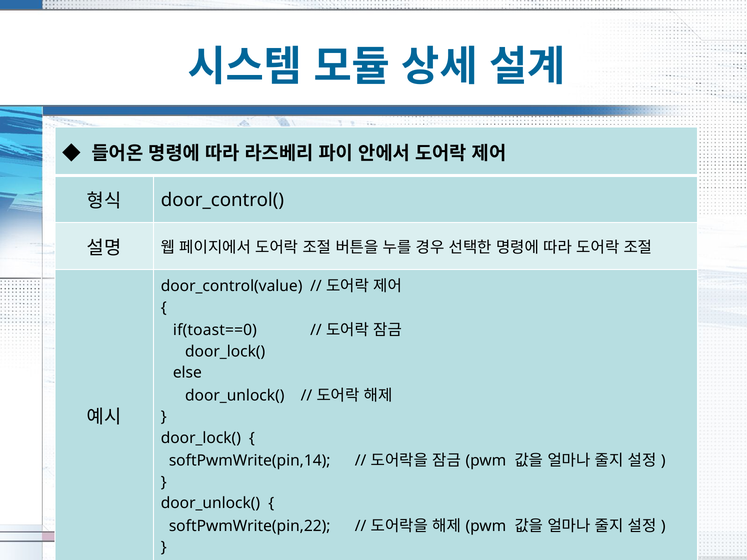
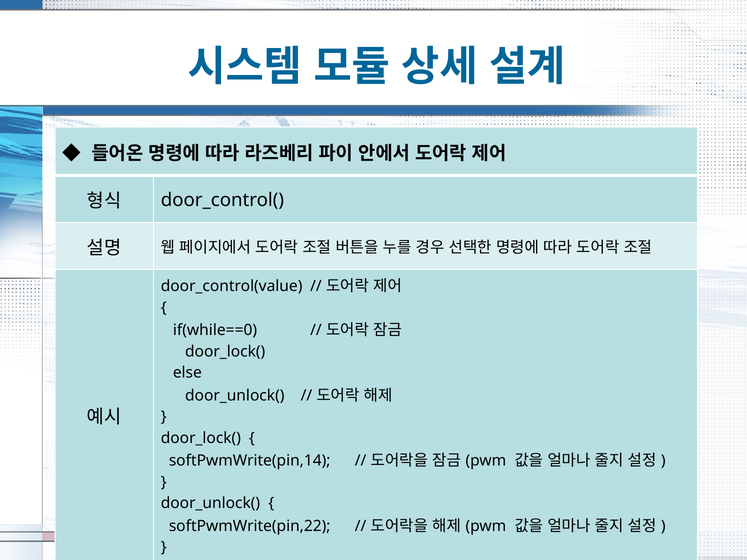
if(toast==0: if(toast==0 -> if(while==0
